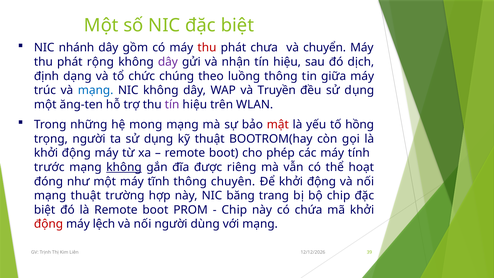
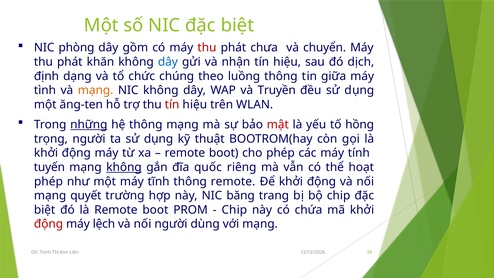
nhánh: nhánh -> phòng
rộng: rộng -> khăn
dây at (168, 62) colour: purple -> blue
trúc: trúc -> tình
mạng at (96, 90) colour: blue -> orange
tín at (172, 104) colour: purple -> red
những underline: none -> present
hệ mong: mong -> thông
trước: trước -> tuyến
được: được -> quốc
đóng at (49, 181): đóng -> phép
thông chuyên: chuyên -> remote
mạng thuật: thuật -> quyết
